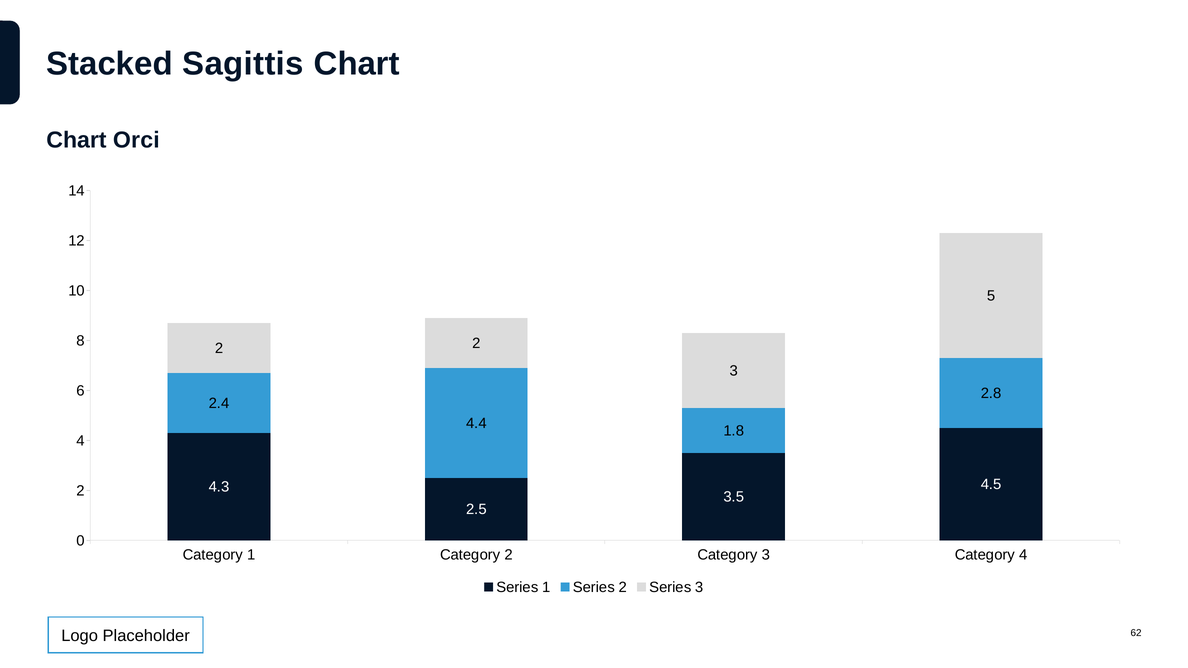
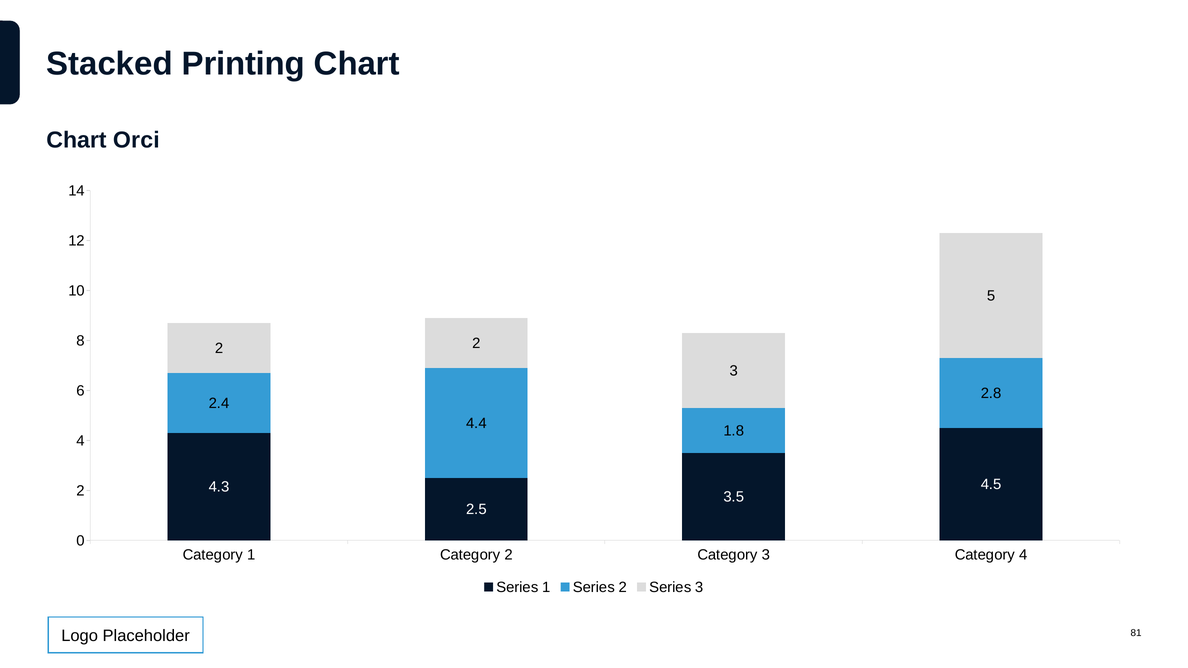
Sagittis: Sagittis -> Printing
62: 62 -> 81
